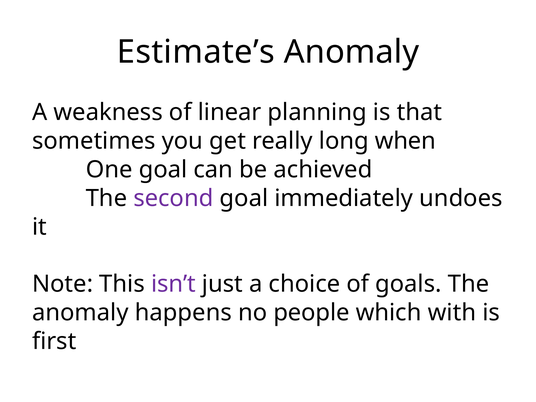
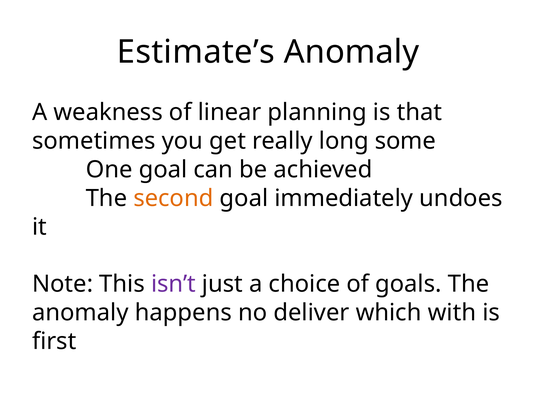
when: when -> some
second colour: purple -> orange
people: people -> deliver
